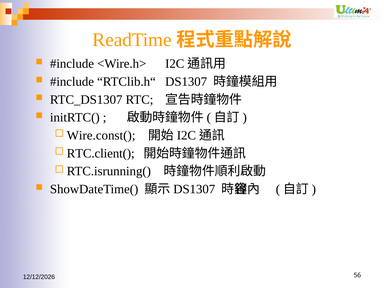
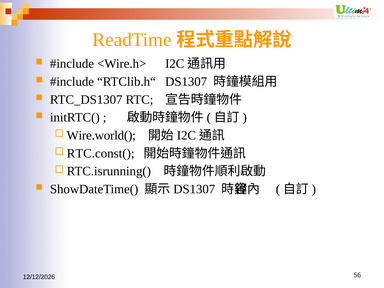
Wire.const(: Wire.const( -> Wire.world(
RTC.client(: RTC.client( -> RTC.const(
